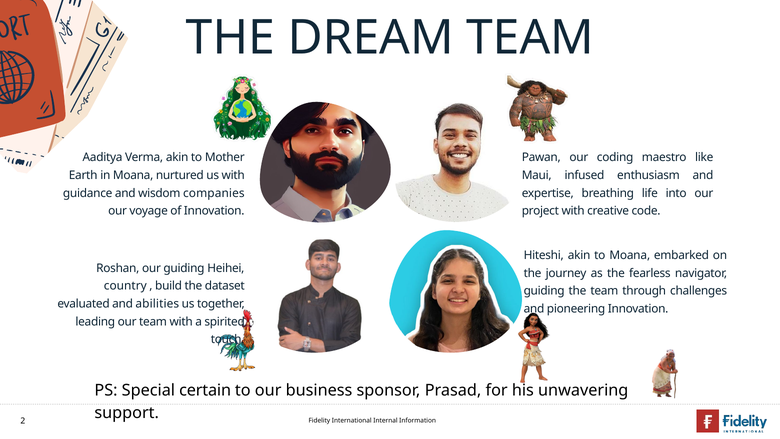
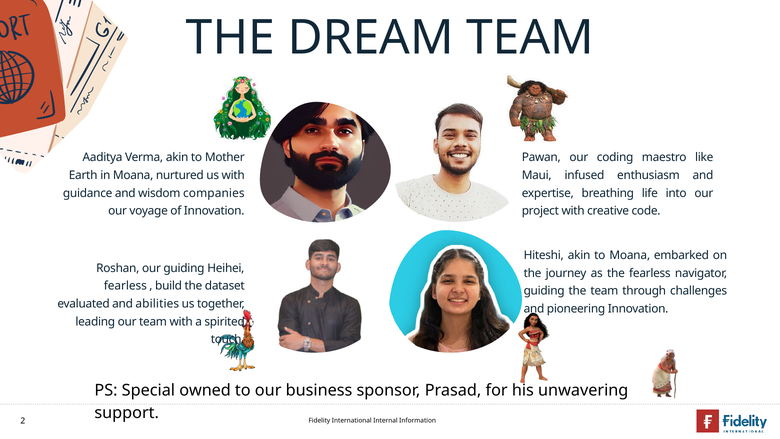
country at (125, 286): country -> fearless
certain: certain -> owned
